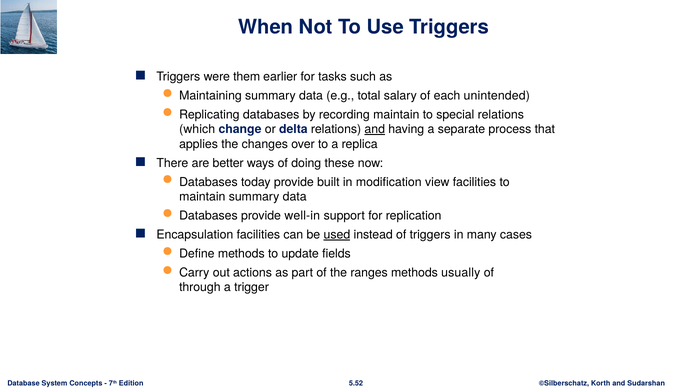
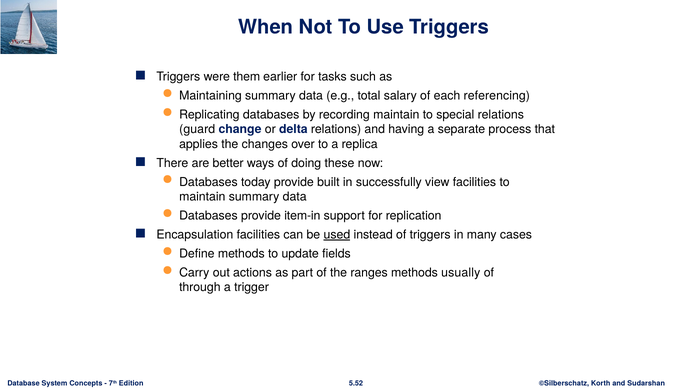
unintended: unintended -> referencing
which: which -> guard
and at (375, 129) underline: present -> none
modification: modification -> successfully
well-in: well-in -> item-in
